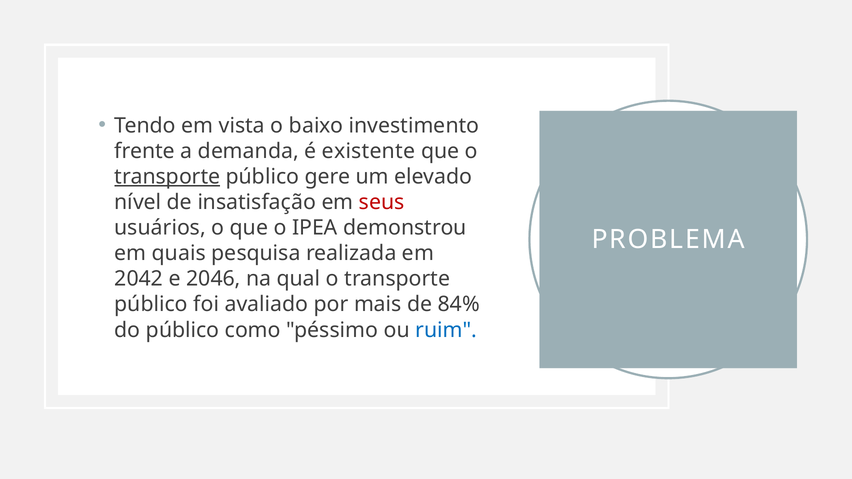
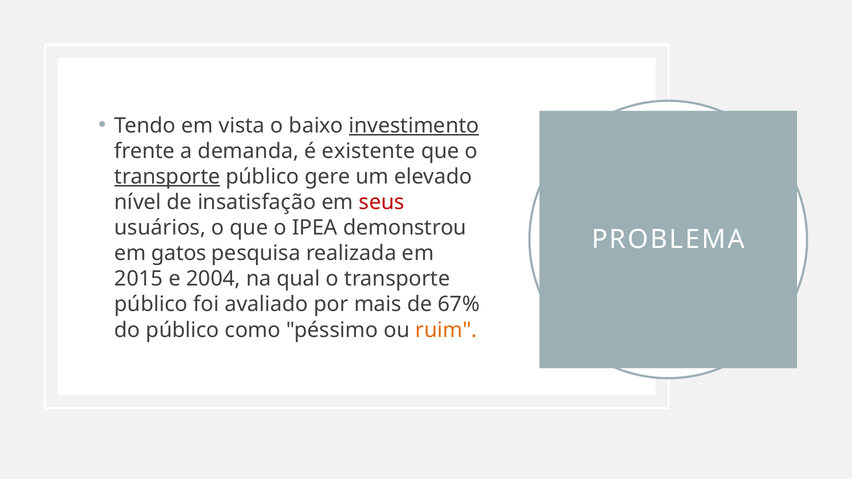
investimento underline: none -> present
quais: quais -> gatos
2042: 2042 -> 2015
2046: 2046 -> 2004
84%: 84% -> 67%
ruim colour: blue -> orange
